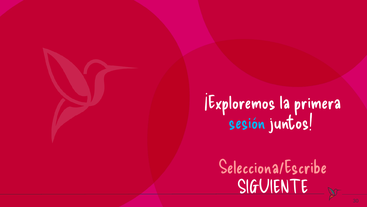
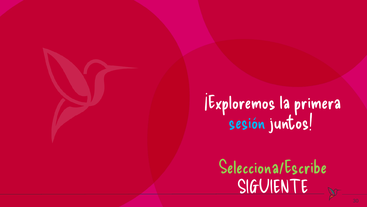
Selecciona/Escribe colour: pink -> light green
